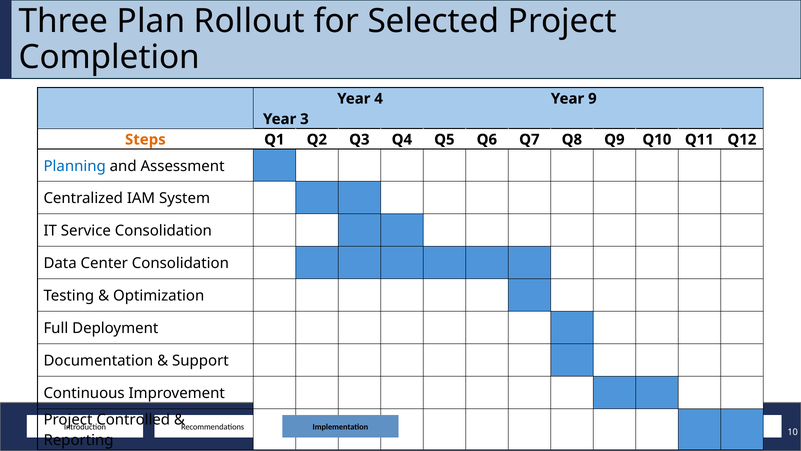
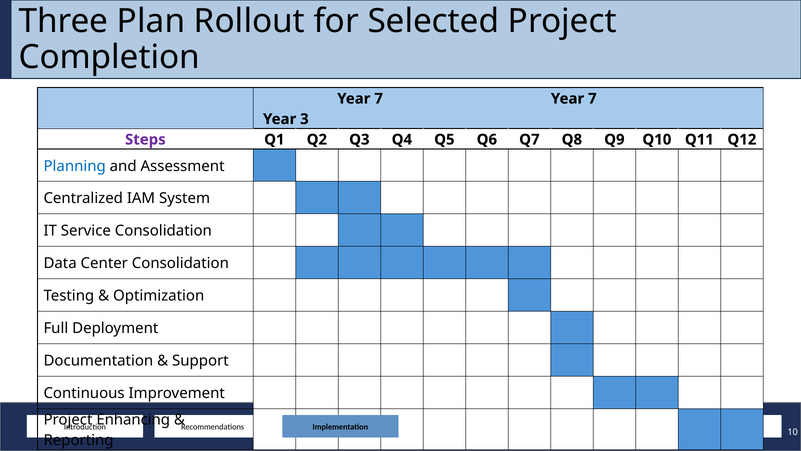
4 at (379, 99): 4 -> 7
9 at (592, 99): 9 -> 7
Steps colour: orange -> purple
Controlled: Controlled -> Enhancing
